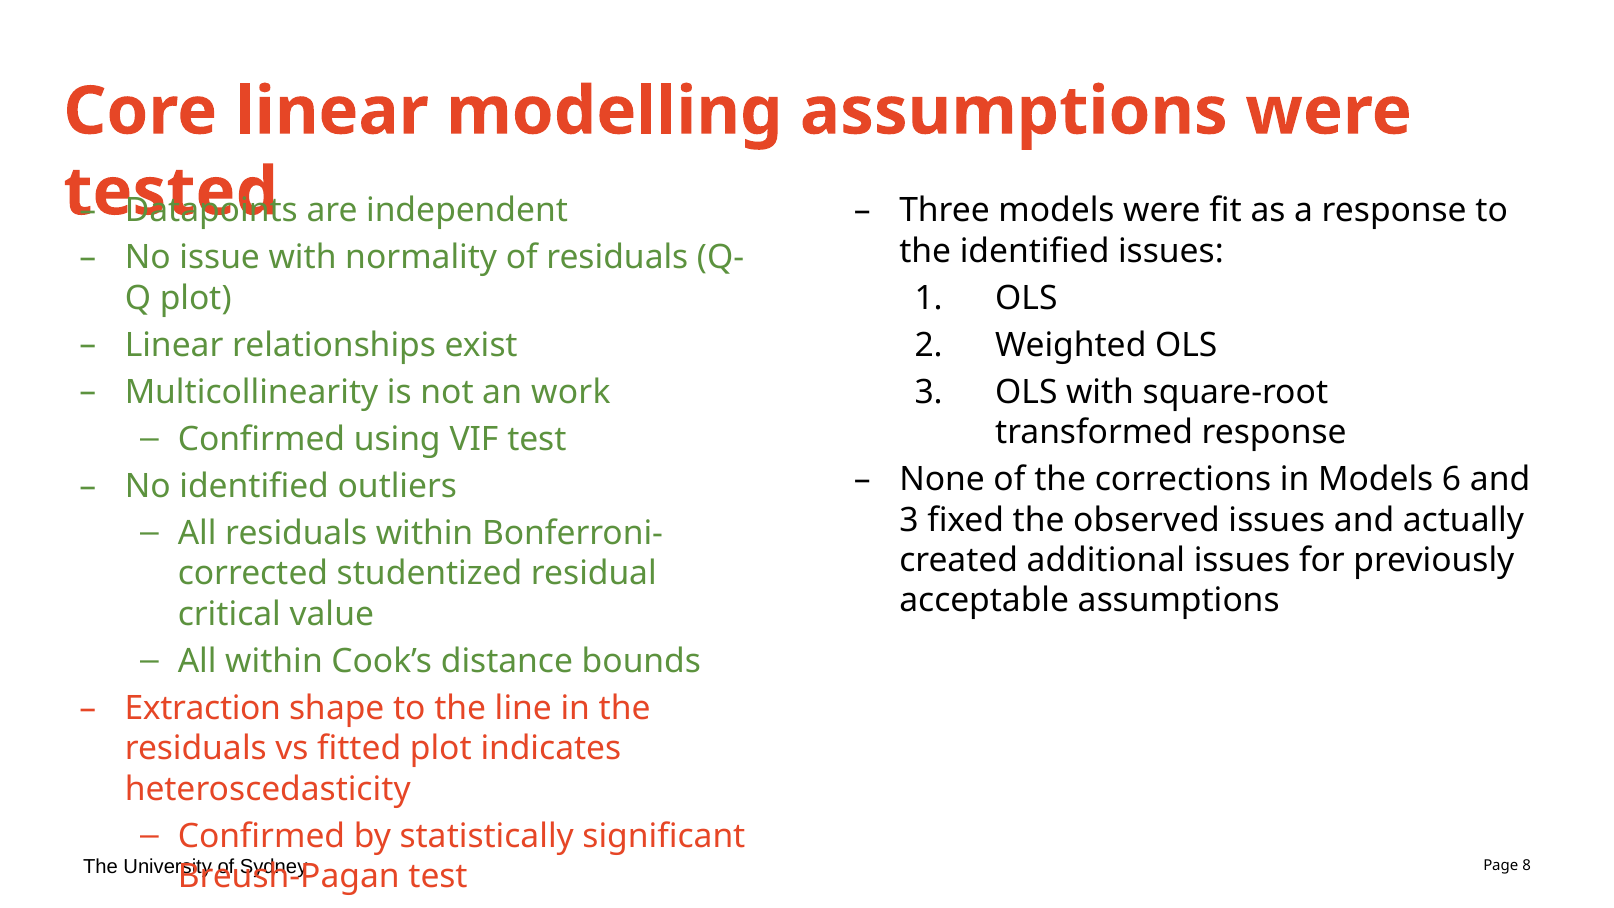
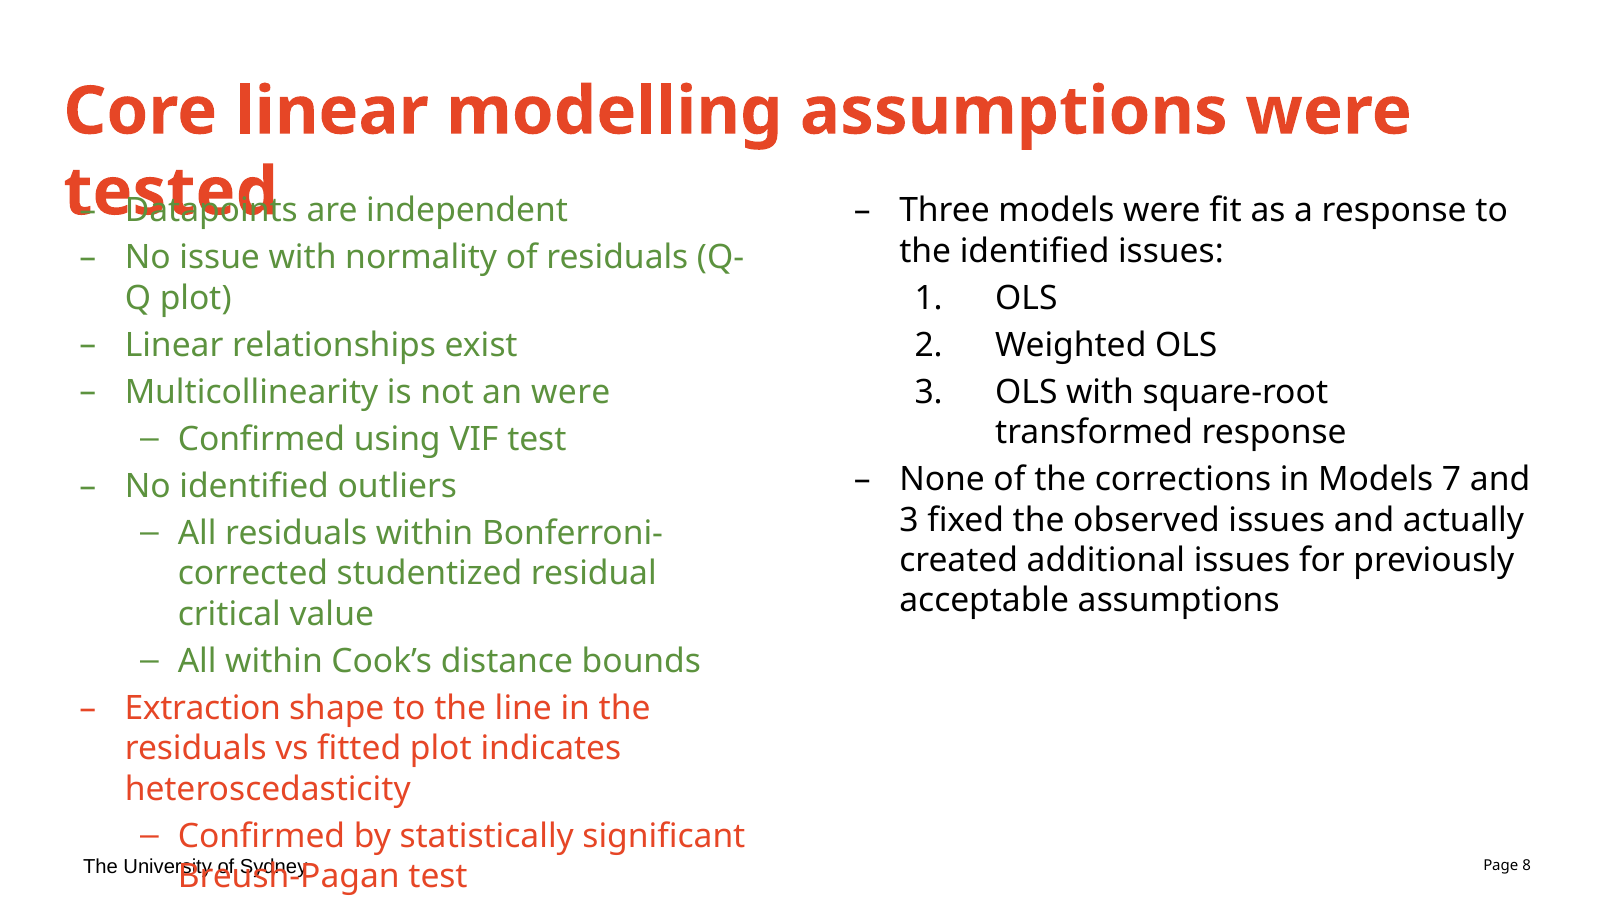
an work: work -> were
6: 6 -> 7
